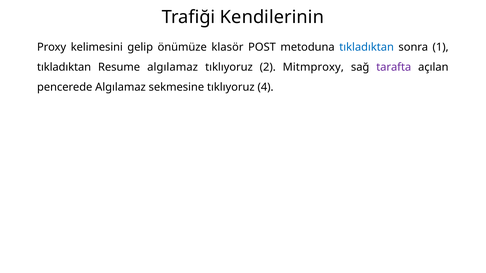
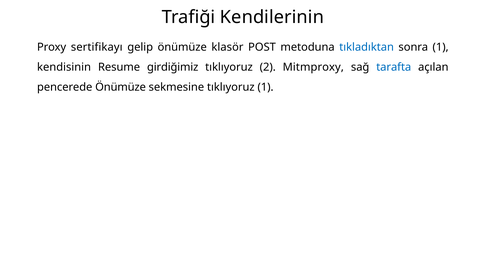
kelimesini: kelimesini -> sertifikayı
tıkladıktan at (64, 67): tıkladıktan -> kendisinin
Resume algılamaz: algılamaz -> girdiğimiz
tarafta colour: purple -> blue
pencerede Algılamaz: Algılamaz -> Önümüze
tıklıyoruz 4: 4 -> 1
